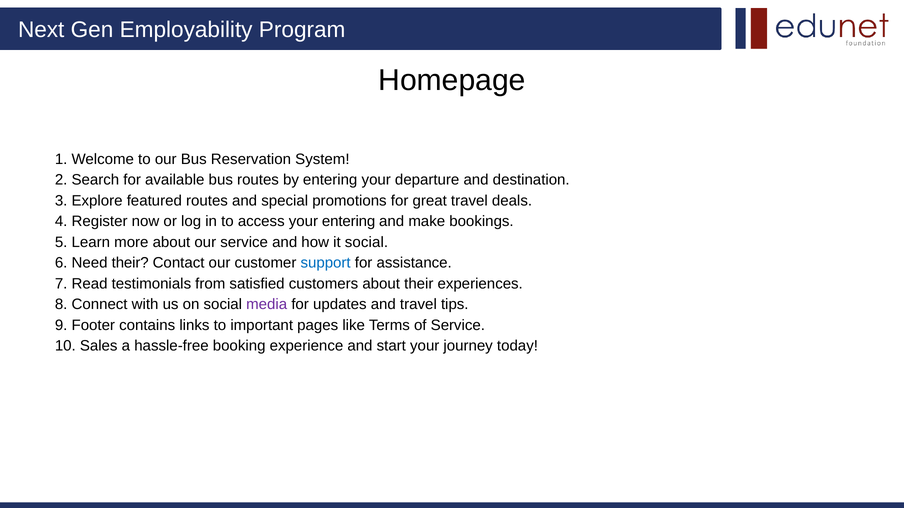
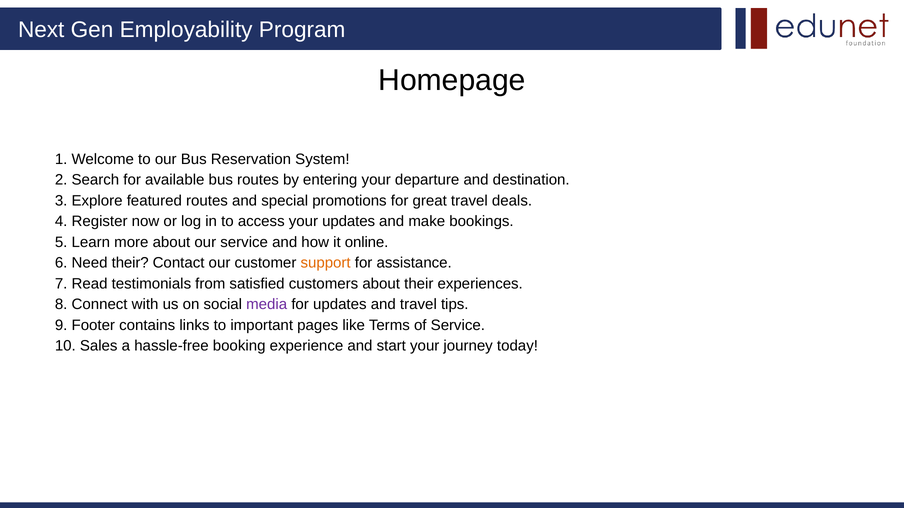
your entering: entering -> updates
it social: social -> online
support colour: blue -> orange
